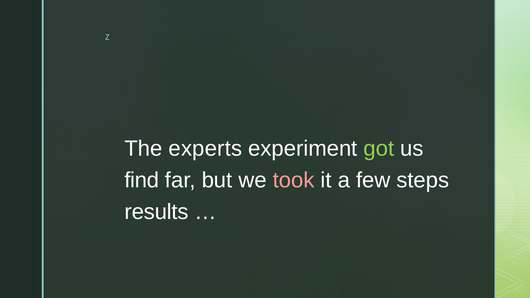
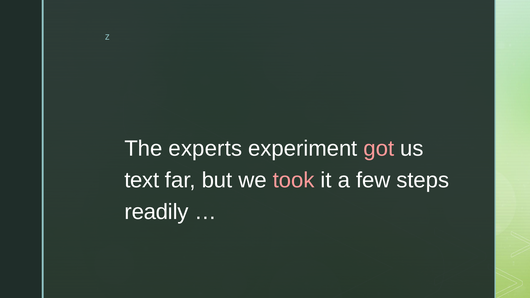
got colour: light green -> pink
find: find -> text
results: results -> readily
